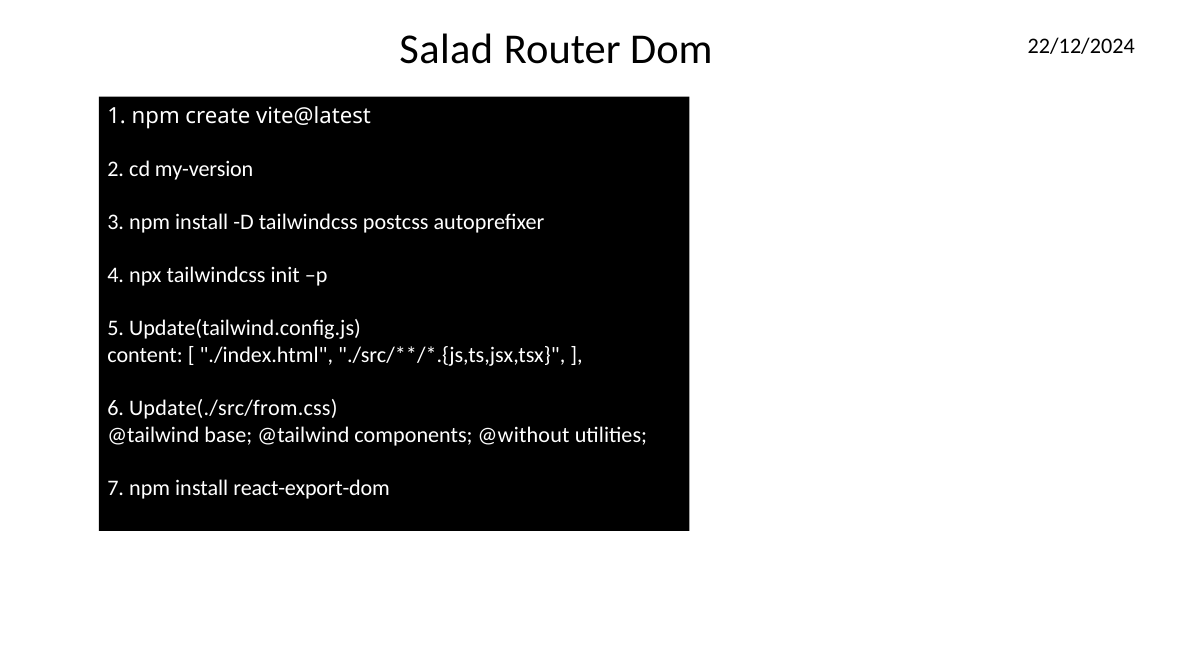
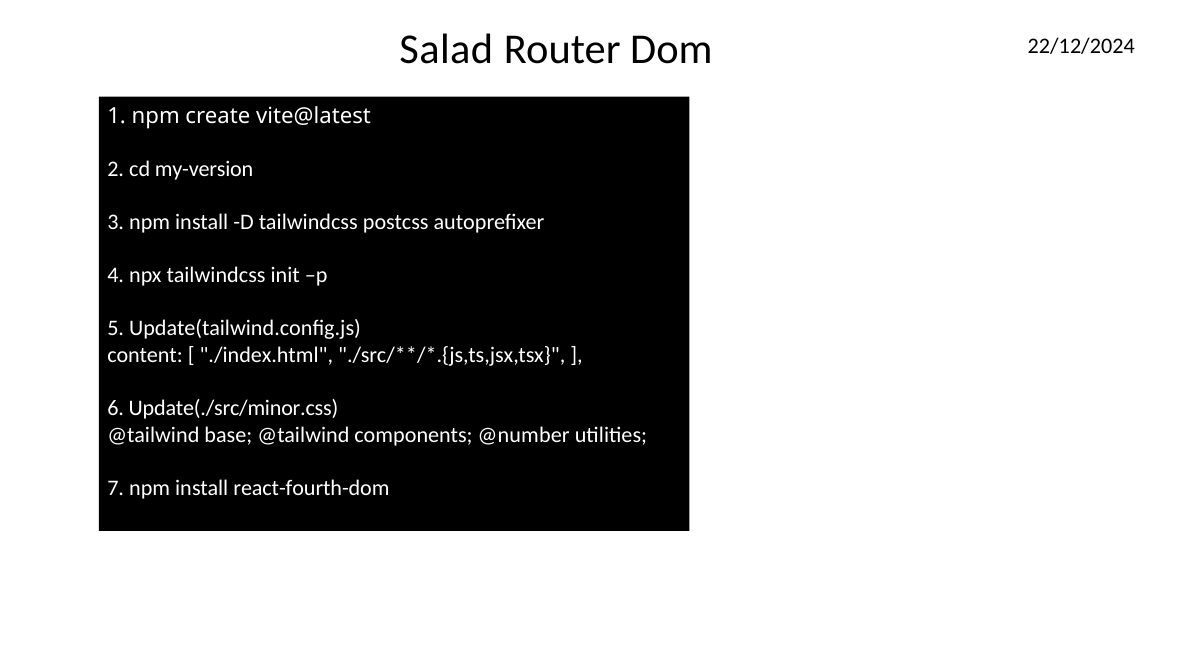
Update(./src/from.css: Update(./src/from.css -> Update(./src/minor.css
@without: @without -> @number
react-export-dom: react-export-dom -> react-fourth-dom
